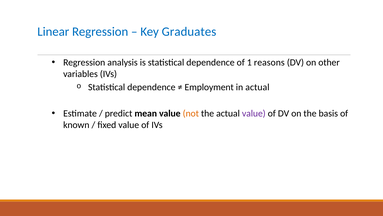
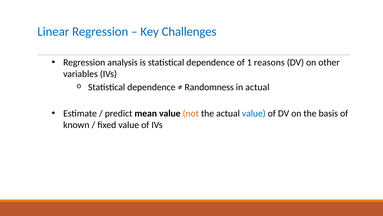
Graduates: Graduates -> Challenges
Employment: Employment -> Randomness
value at (254, 113) colour: purple -> blue
